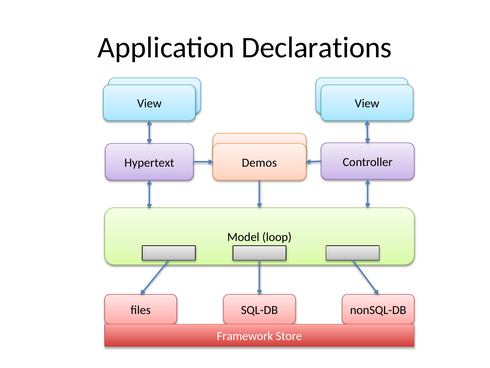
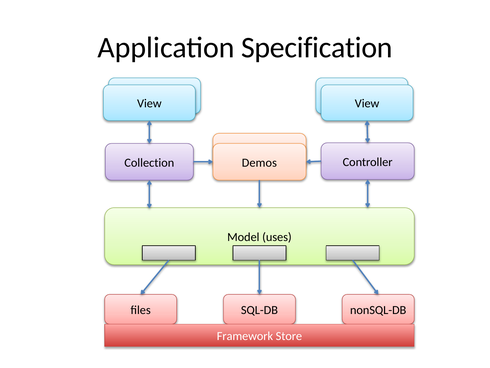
Declarations: Declarations -> Specification
Hypertext: Hypertext -> Collection
loop: loop -> uses
